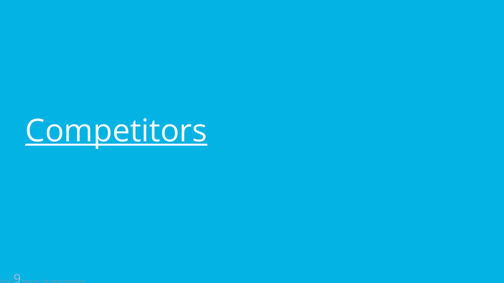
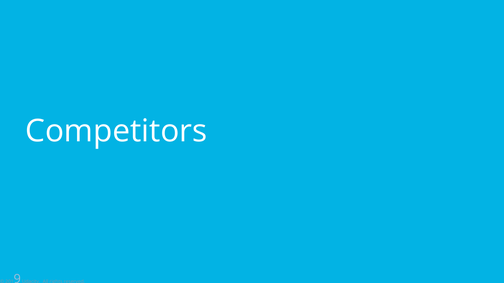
Competitors underline: present -> none
